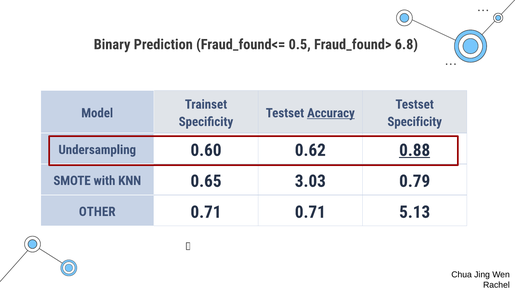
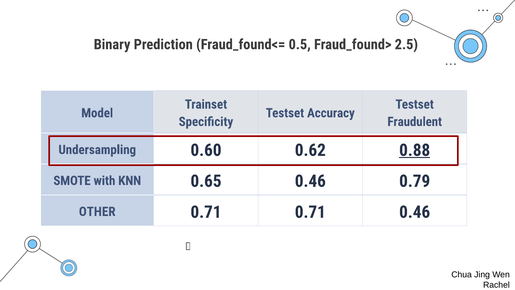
6.8: 6.8 -> 2.5
Accuracy underline: present -> none
Specificity at (415, 122): Specificity -> Fraudulent
0.65 3.03: 3.03 -> 0.46
0.71 5.13: 5.13 -> 0.46
